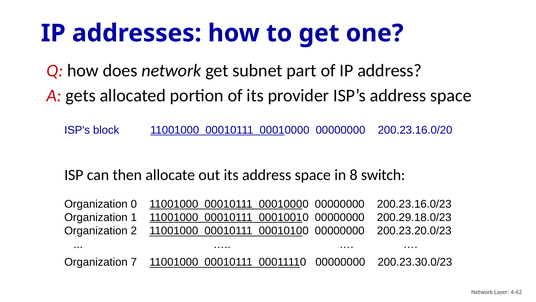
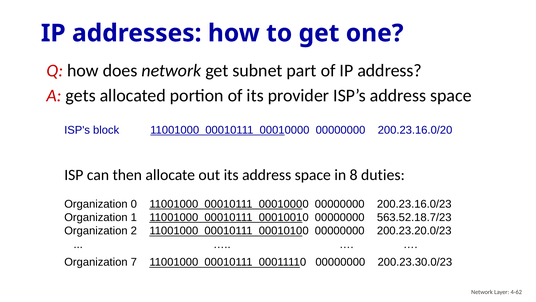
switch: switch -> duties
200.29.18.0/23: 200.29.18.0/23 -> 563.52.18.7/23
